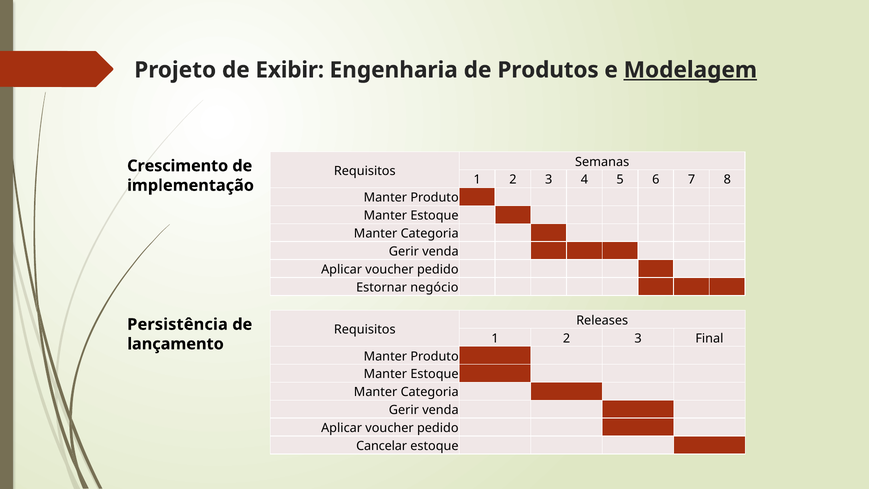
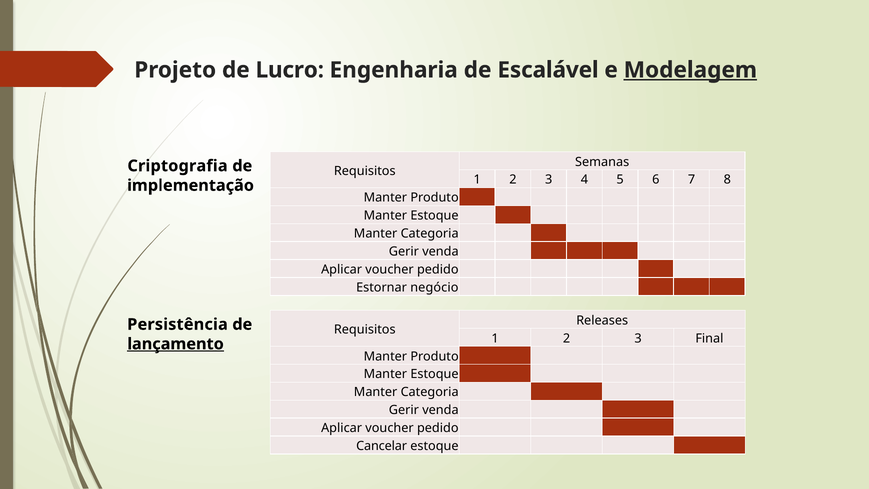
Exibir: Exibir -> Lucro
Produtos: Produtos -> Escalável
Crescimento: Crescimento -> Criptografia
lançamento underline: none -> present
